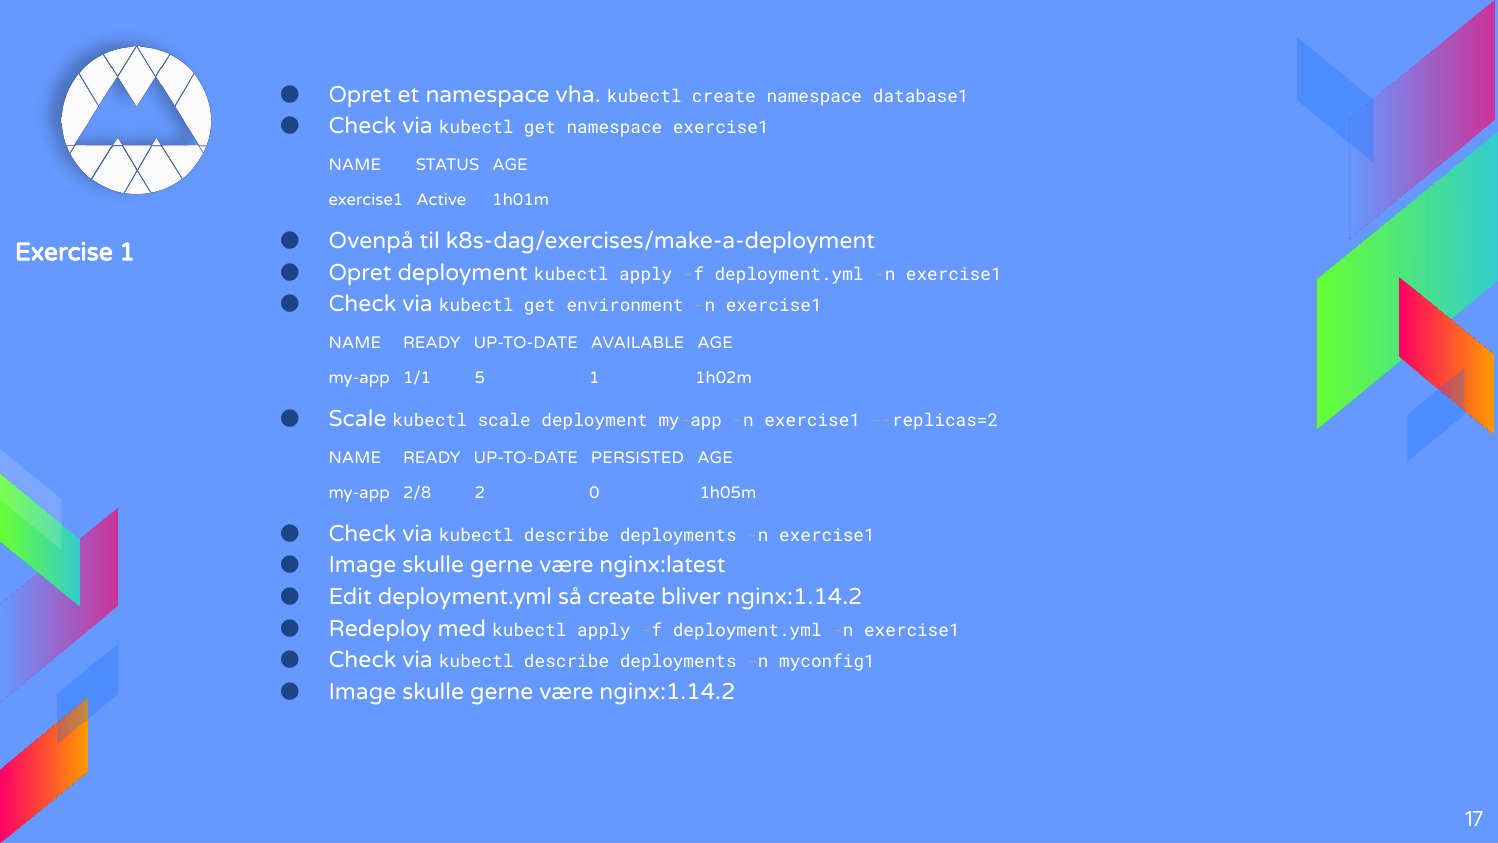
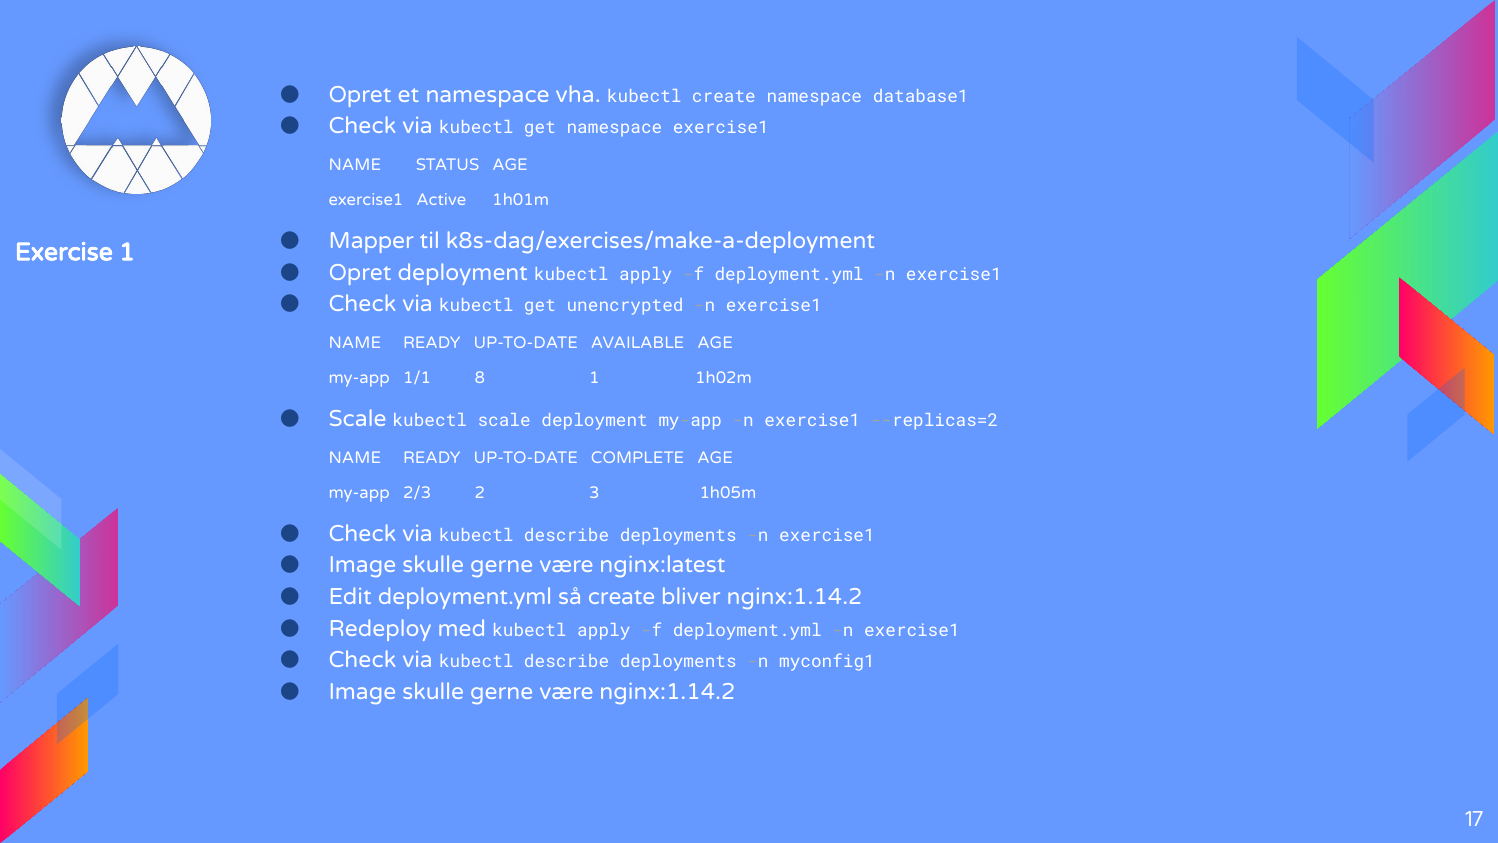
Ovenpå: Ovenpå -> Mapper
environment: environment -> unencrypted
5: 5 -> 8
PERSISTED: PERSISTED -> COMPLETE
2/8: 2/8 -> 2/3
0: 0 -> 3
